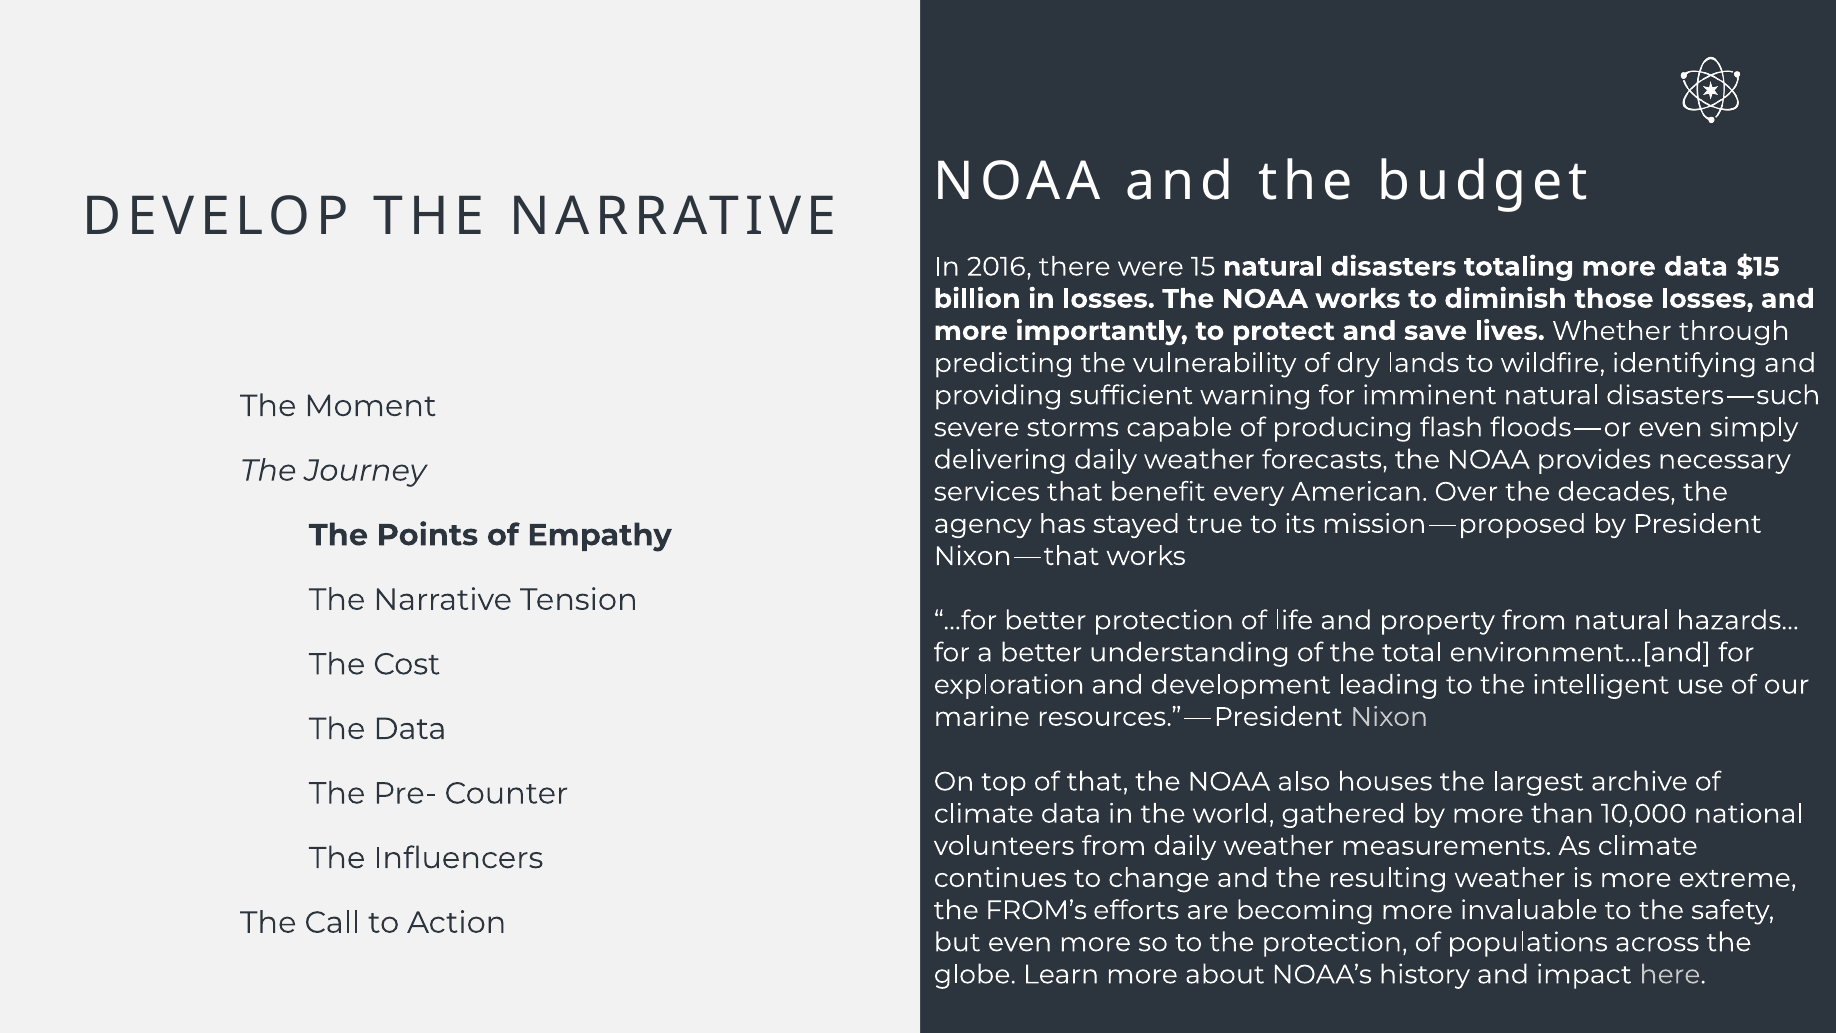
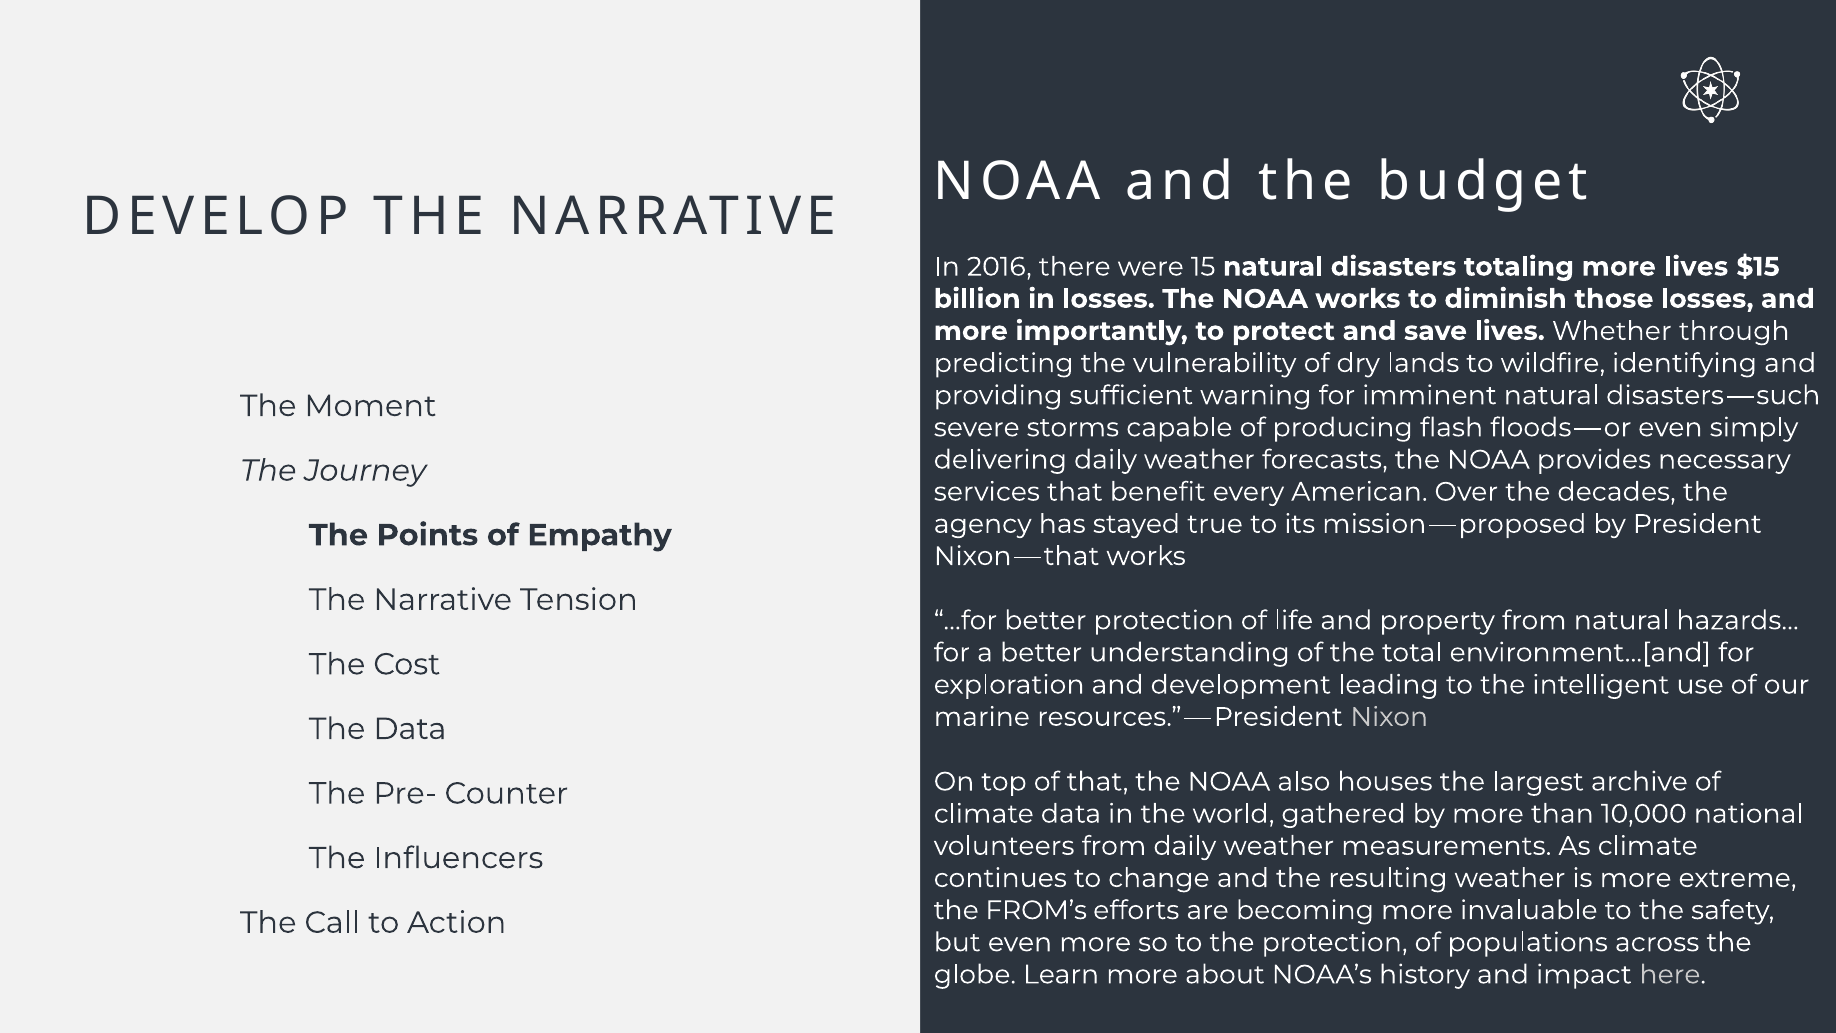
more data: data -> lives
